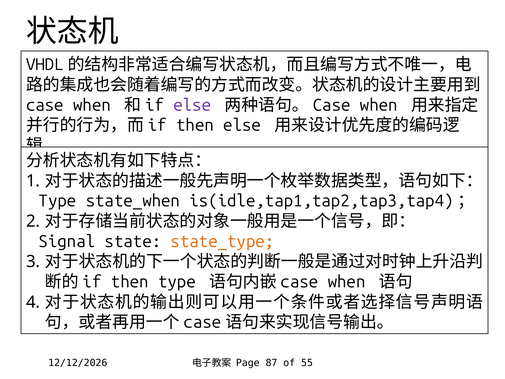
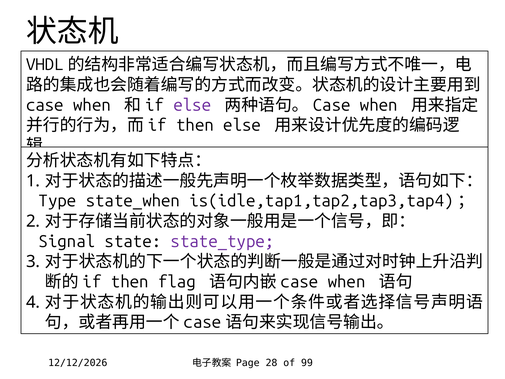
state_type colour: orange -> purple
then type: type -> flag
87: 87 -> 28
55: 55 -> 99
